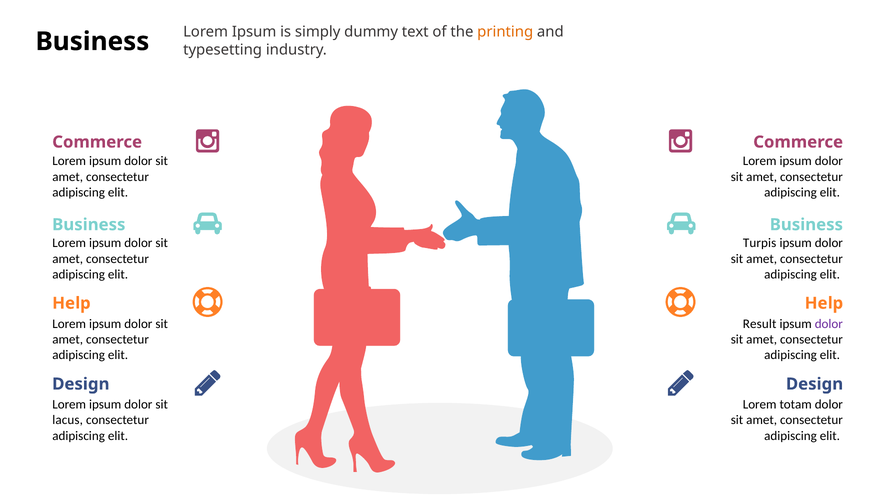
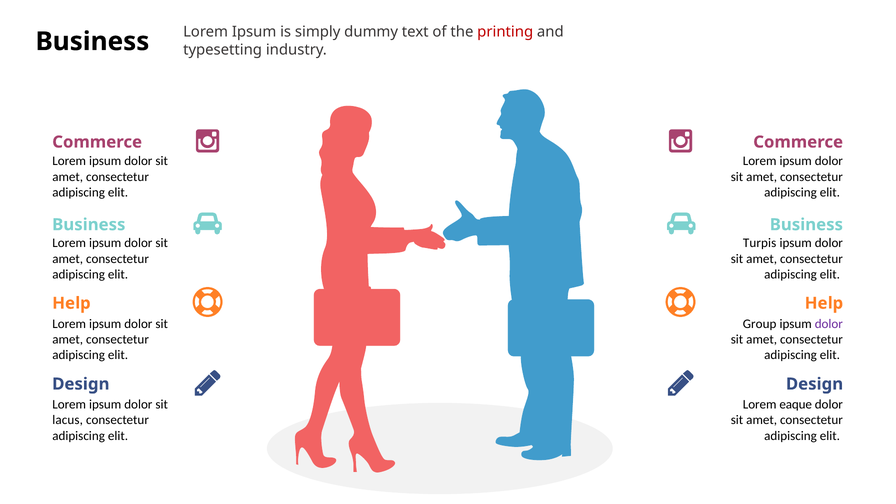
printing colour: orange -> red
Result: Result -> Group
totam: totam -> eaque
